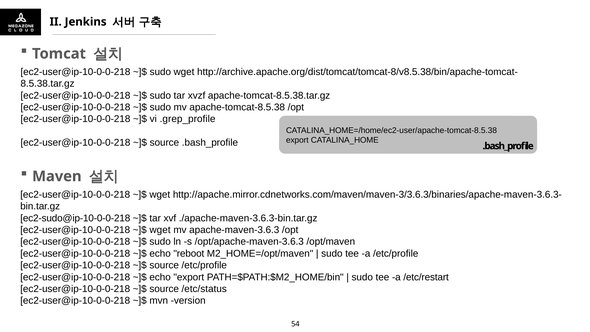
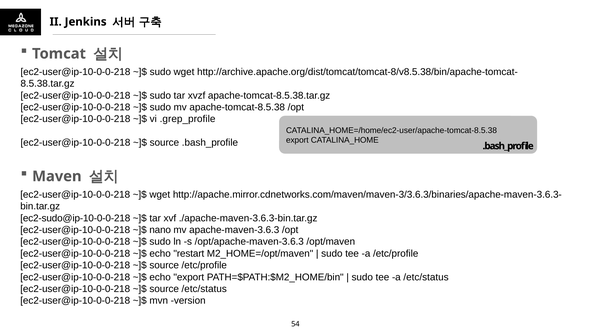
wget at (160, 230): wget -> nano
reboot: reboot -> restart
a /etc/restart: /etc/restart -> /etc/status
